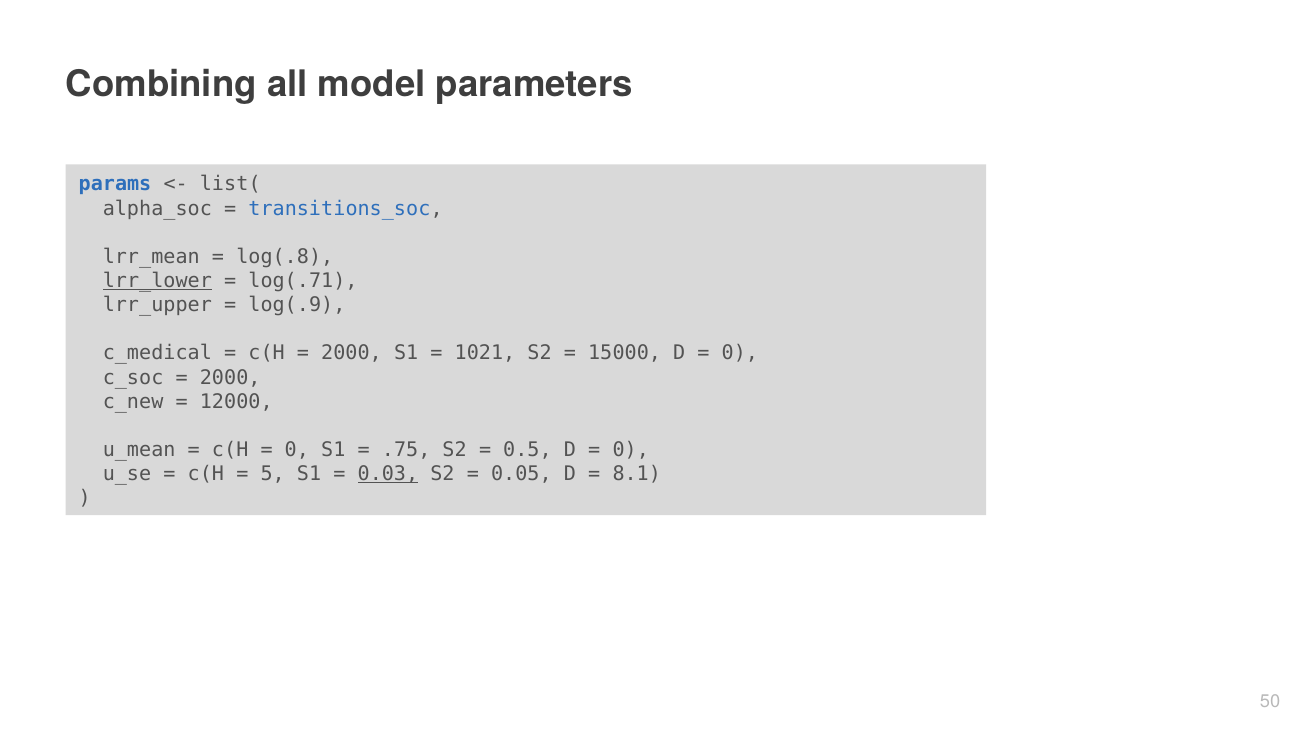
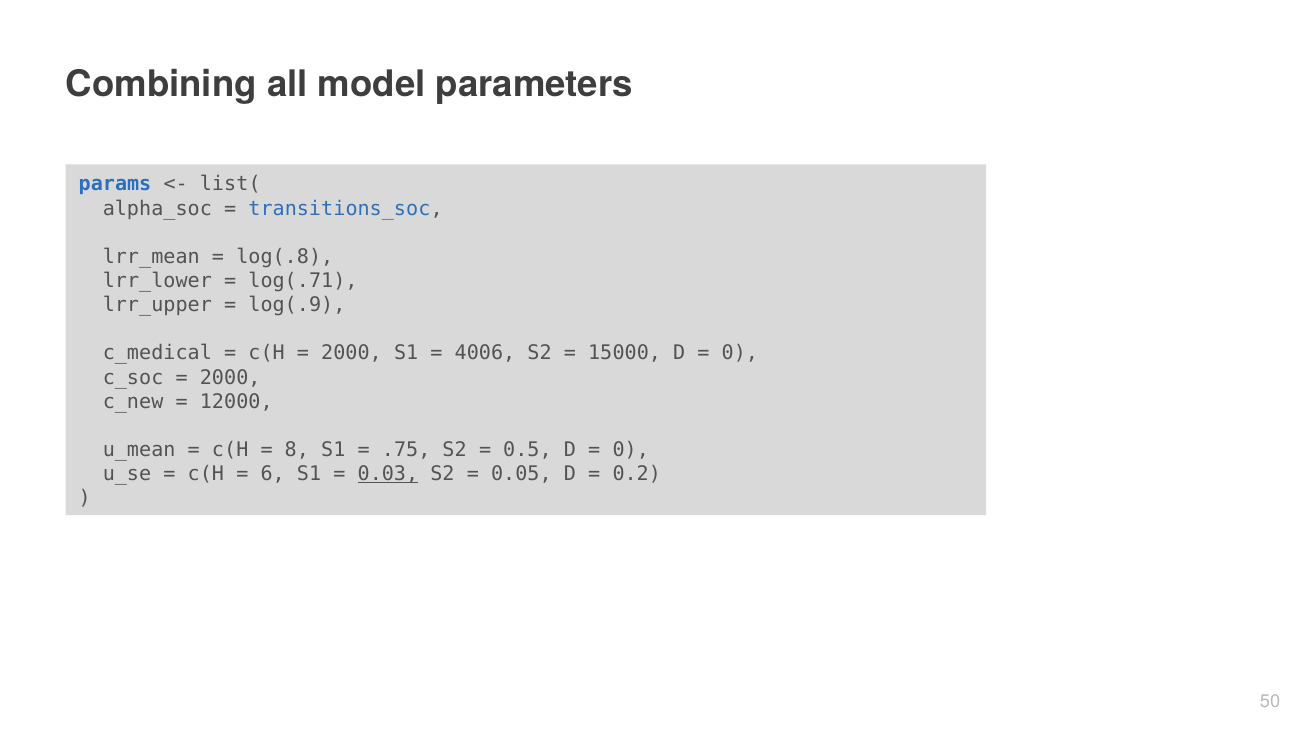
lrr_lower underline: present -> none
1021: 1021 -> 4006
0 at (297, 450): 0 -> 8
5: 5 -> 6
8.1: 8.1 -> 0.2
